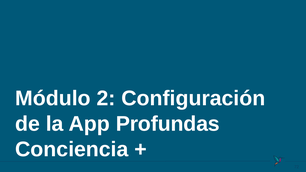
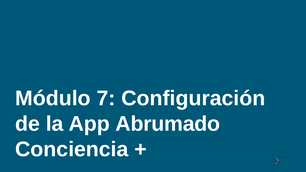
2: 2 -> 7
Profundas: Profundas -> Abrumado
